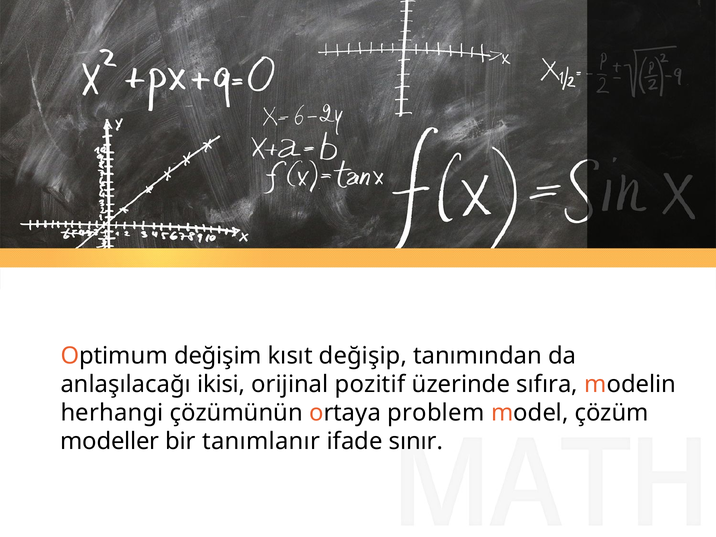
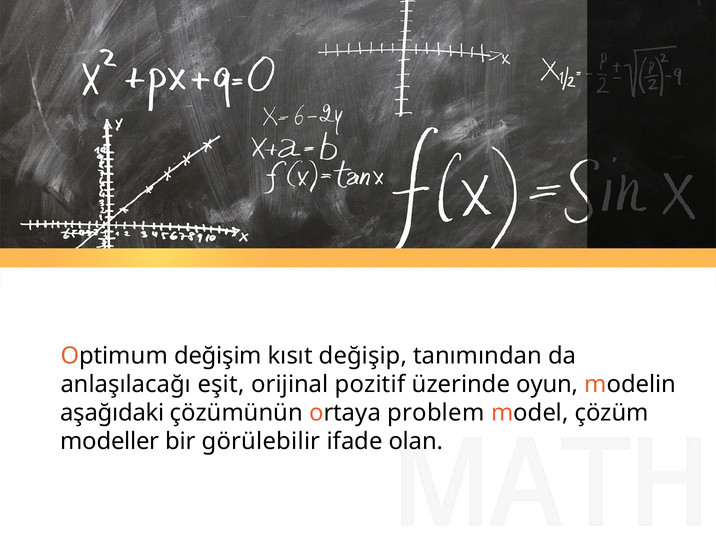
ikisi: ikisi -> eşit
sıfıra: sıfıra -> oyun
herhangi: herhangi -> aşağıdaki
tanımlanır: tanımlanır -> görülebilir
sınır: sınır -> olan
